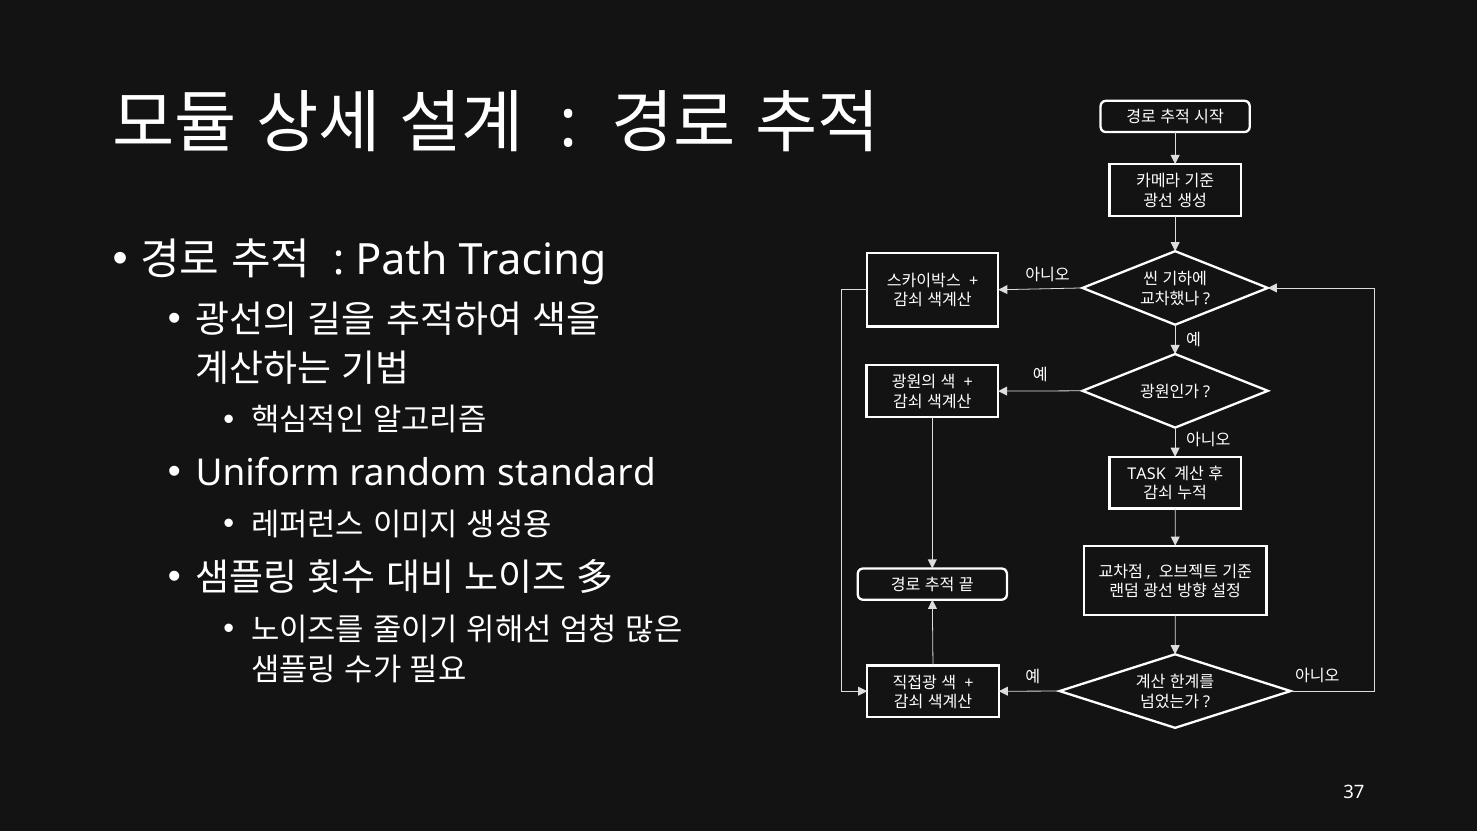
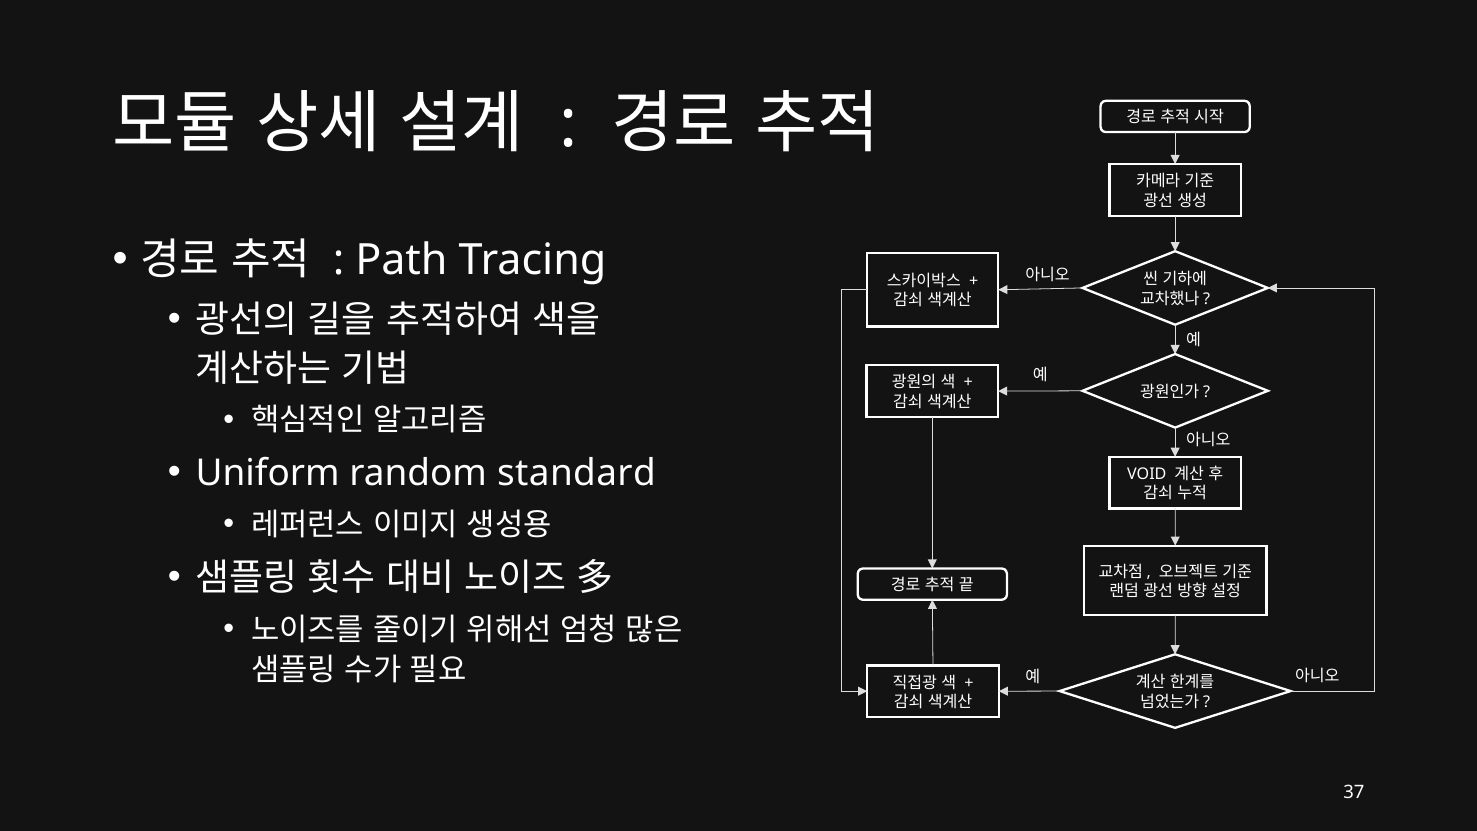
TASK: TASK -> VOID
